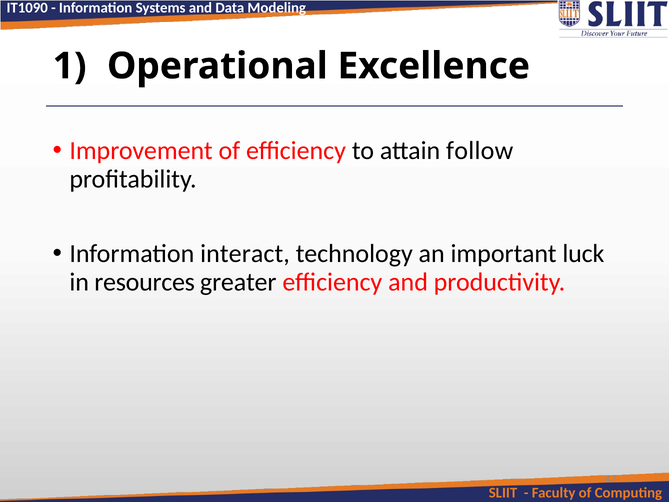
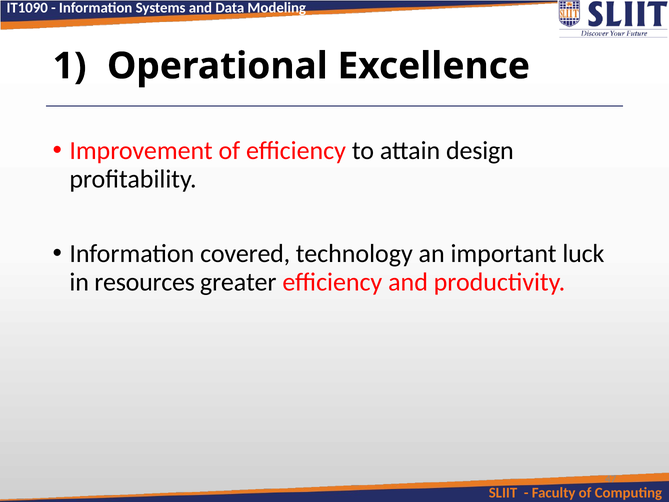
follow: follow -> design
interact: interact -> covered
